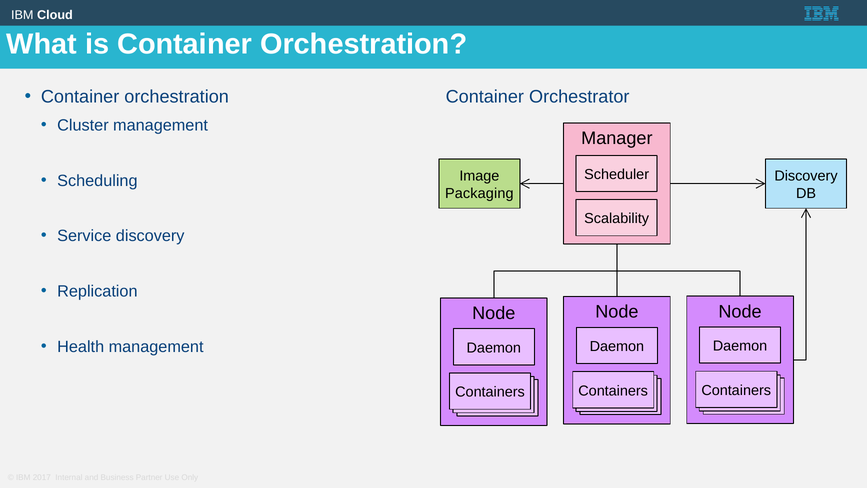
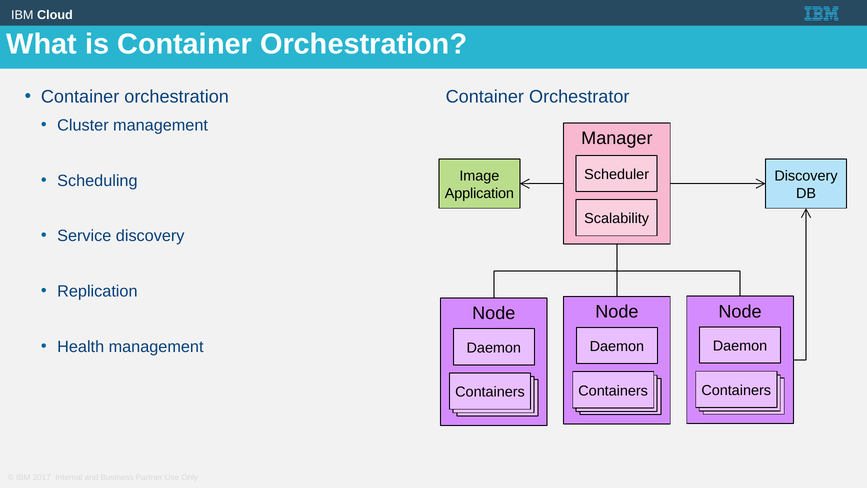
Packaging: Packaging -> Application
